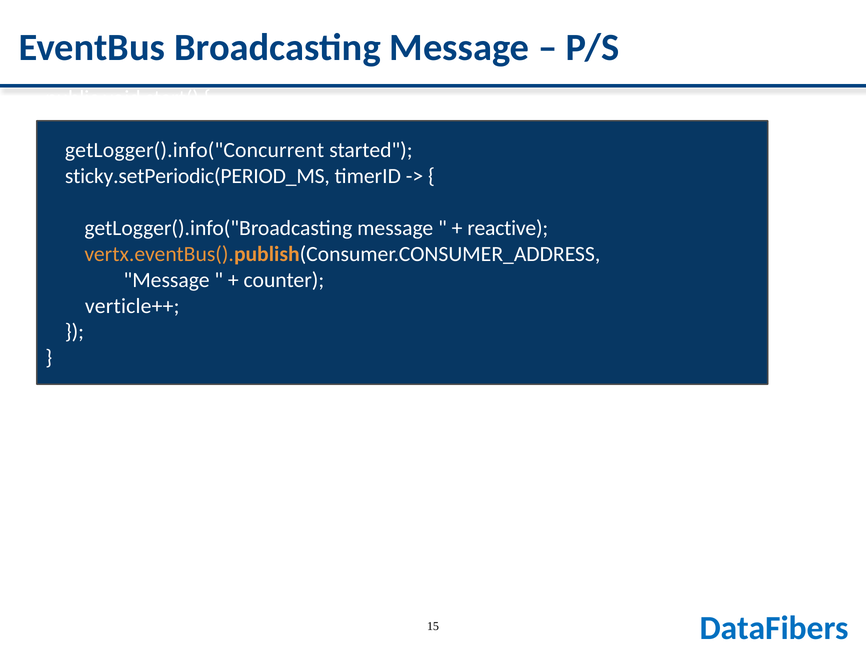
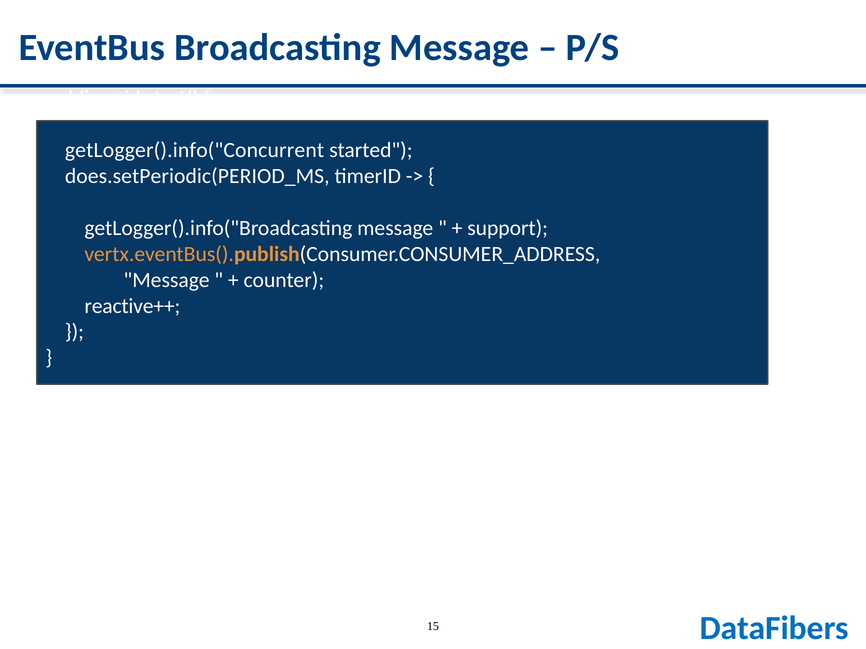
sticky.setPeriodic(PERIOD_MS: sticky.setPeriodic(PERIOD_MS -> does.setPeriodic(PERIOD_MS
reactive: reactive -> support
verticle++: verticle++ -> reactive++
